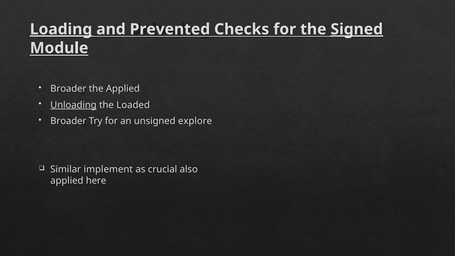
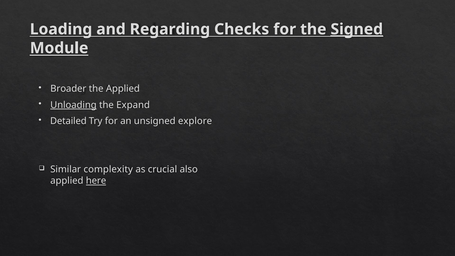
Loading underline: present -> none
Prevented: Prevented -> Regarding
Loaded: Loaded -> Expand
Broader at (68, 121): Broader -> Detailed
implement: implement -> complexity
here underline: none -> present
